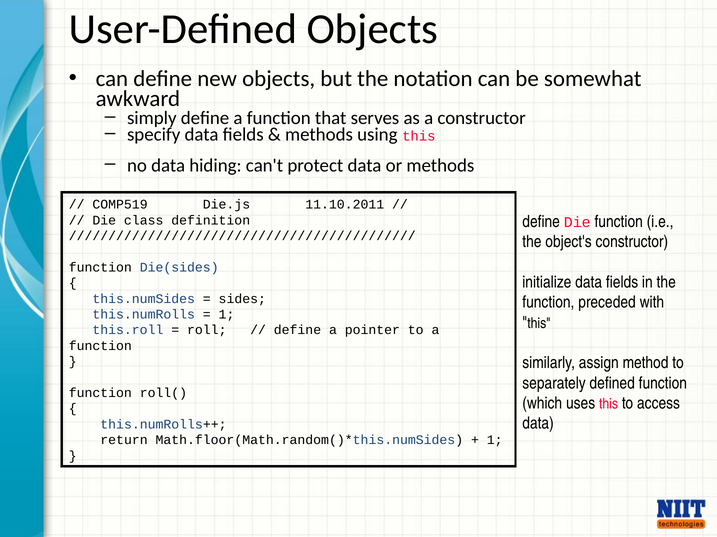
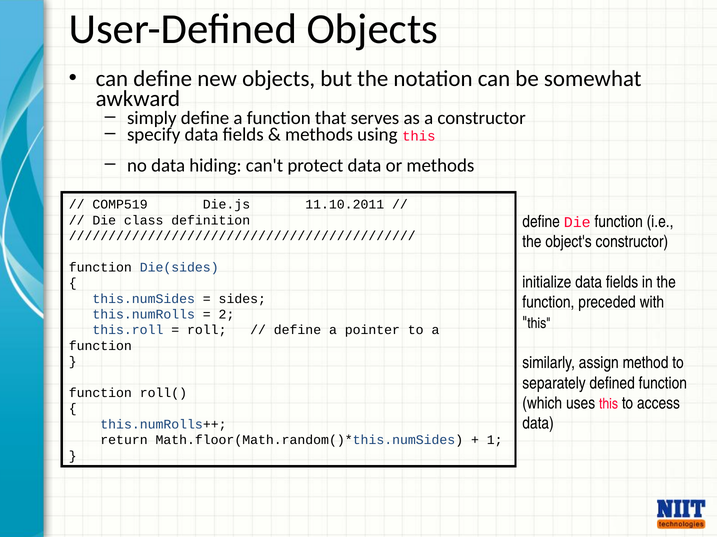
1 at (227, 315): 1 -> 2
